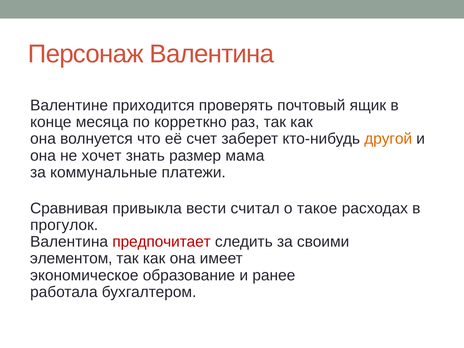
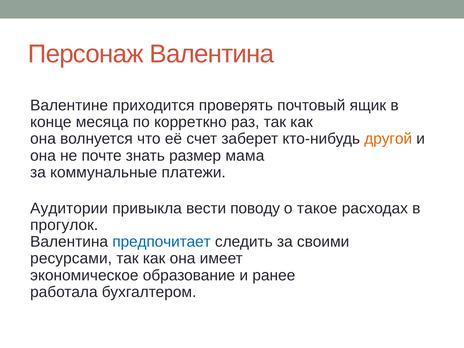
хочет: хочет -> почте
Сравнивая: Сравнивая -> Аудитории
считал: считал -> поводу
предпочитает colour: red -> blue
элементом: элементом -> ресурсами
